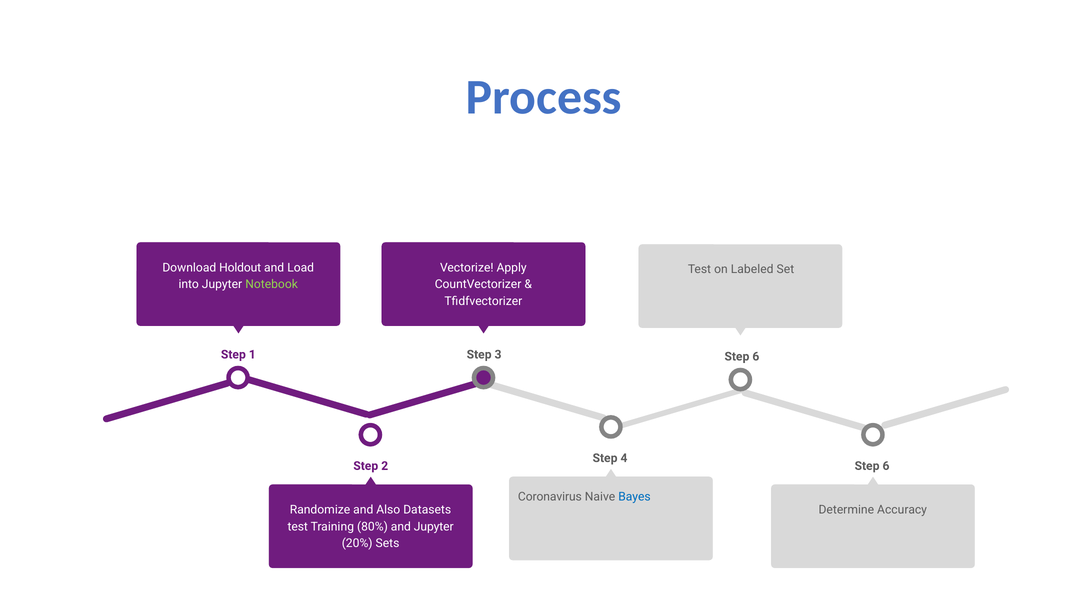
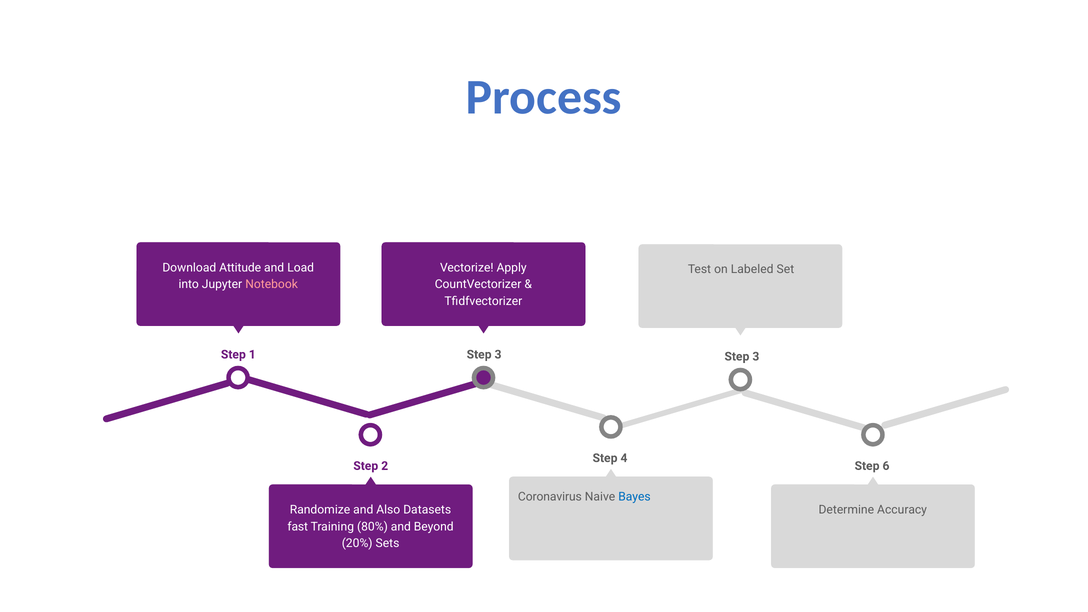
Holdout: Holdout -> Attitude
Notebook colour: light green -> pink
6 at (756, 357): 6 -> 3
test at (298, 527): test -> fast
and Jupyter: Jupyter -> Beyond
